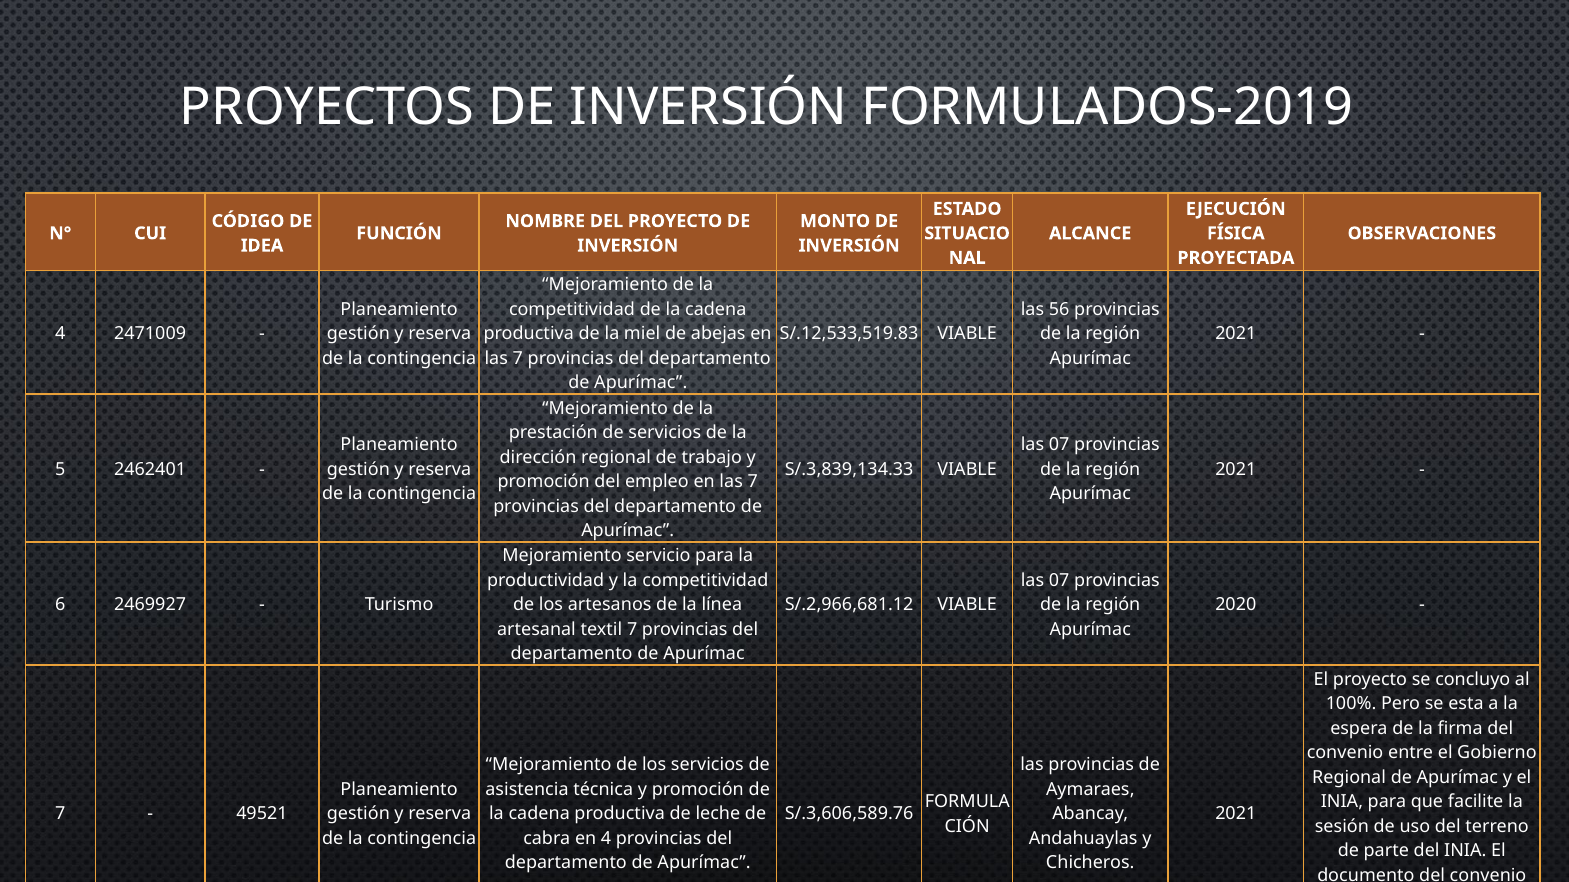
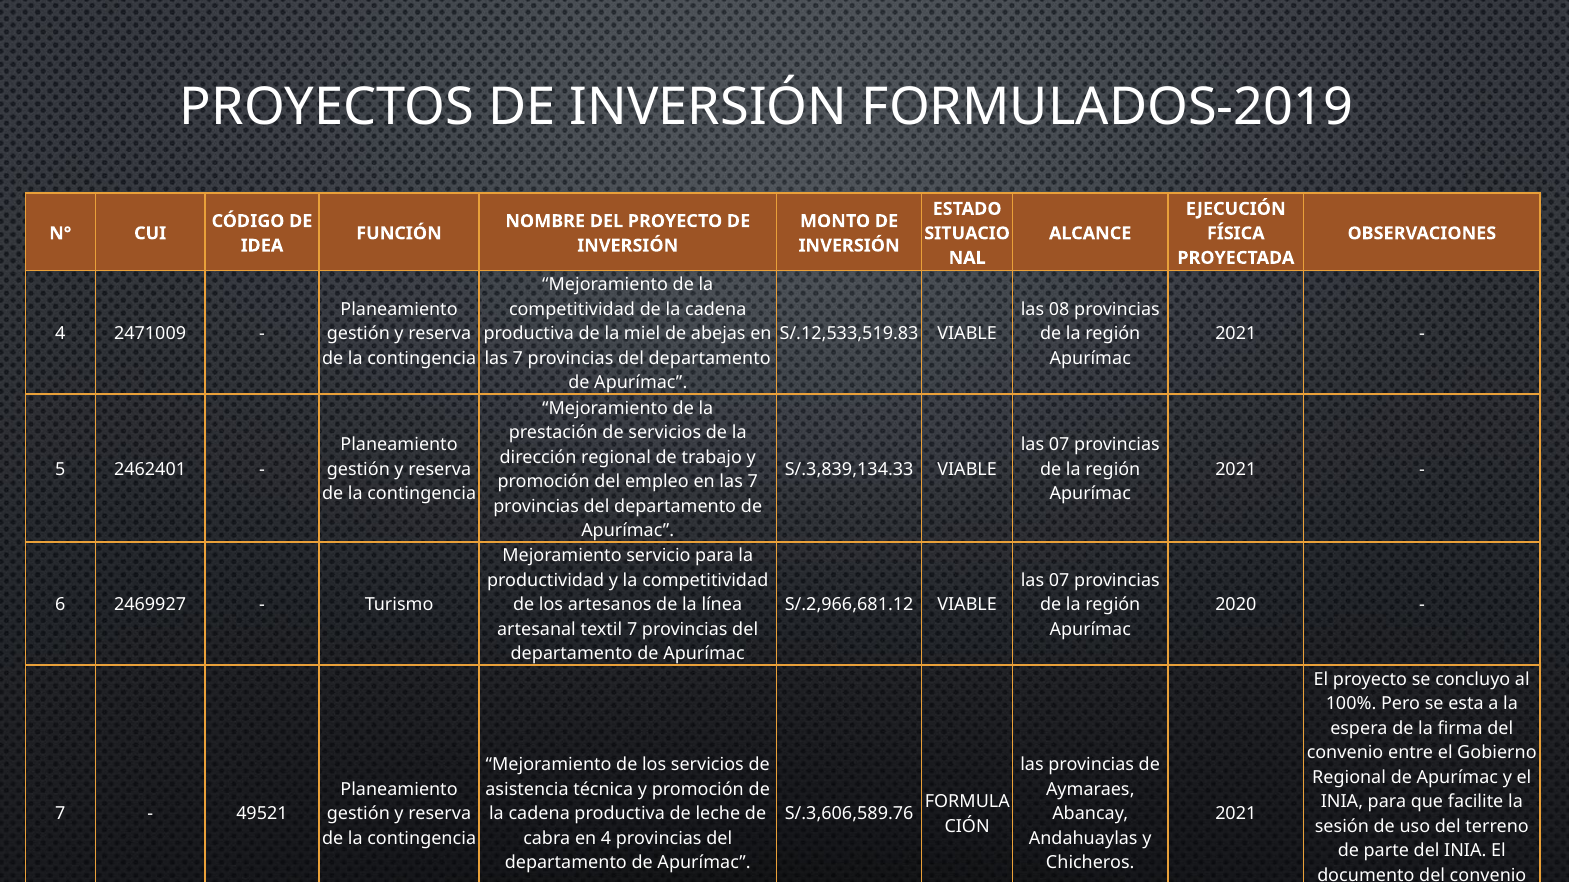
56: 56 -> 08
